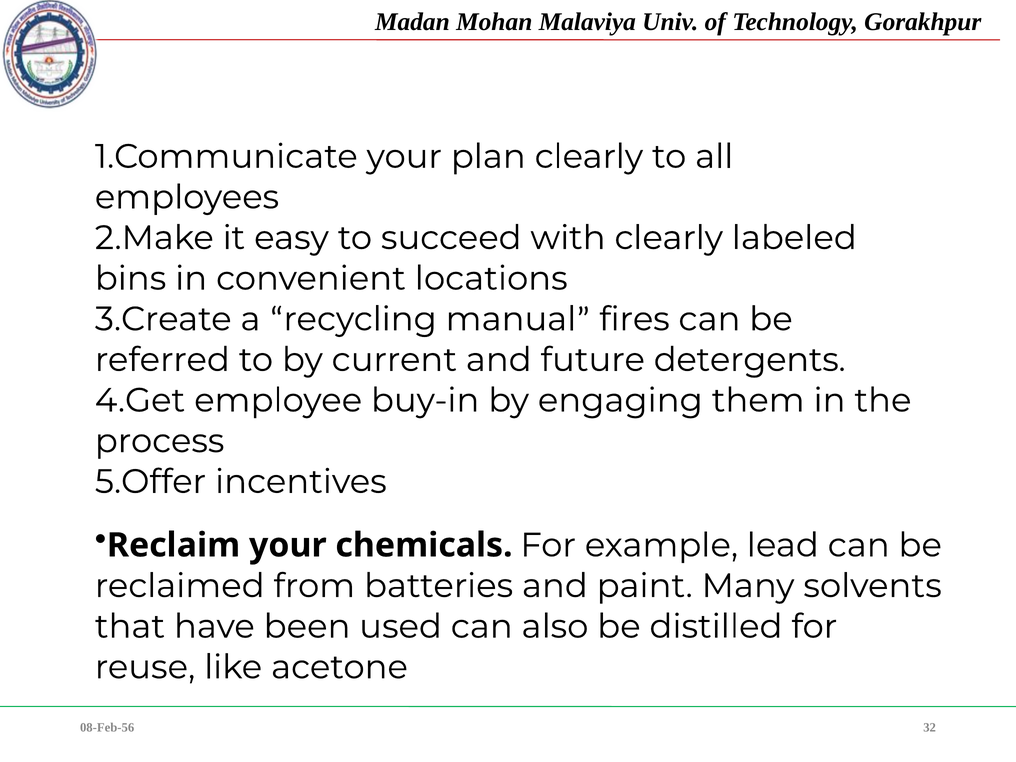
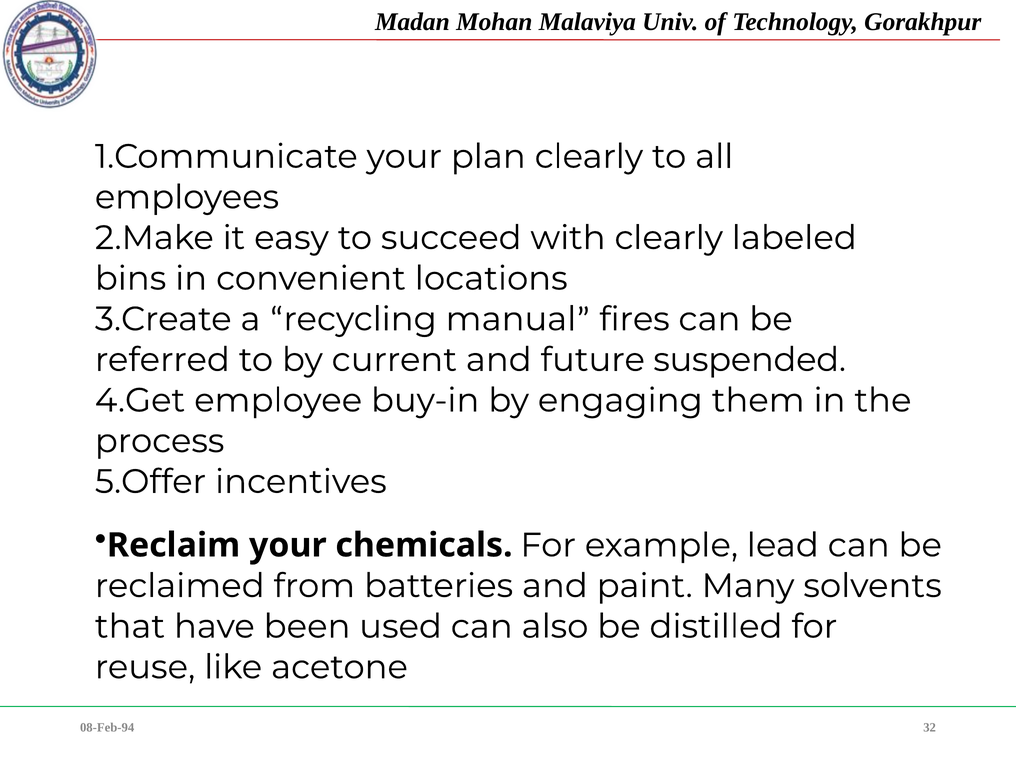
detergents: detergents -> suspended
08-Feb-56: 08-Feb-56 -> 08-Feb-94
